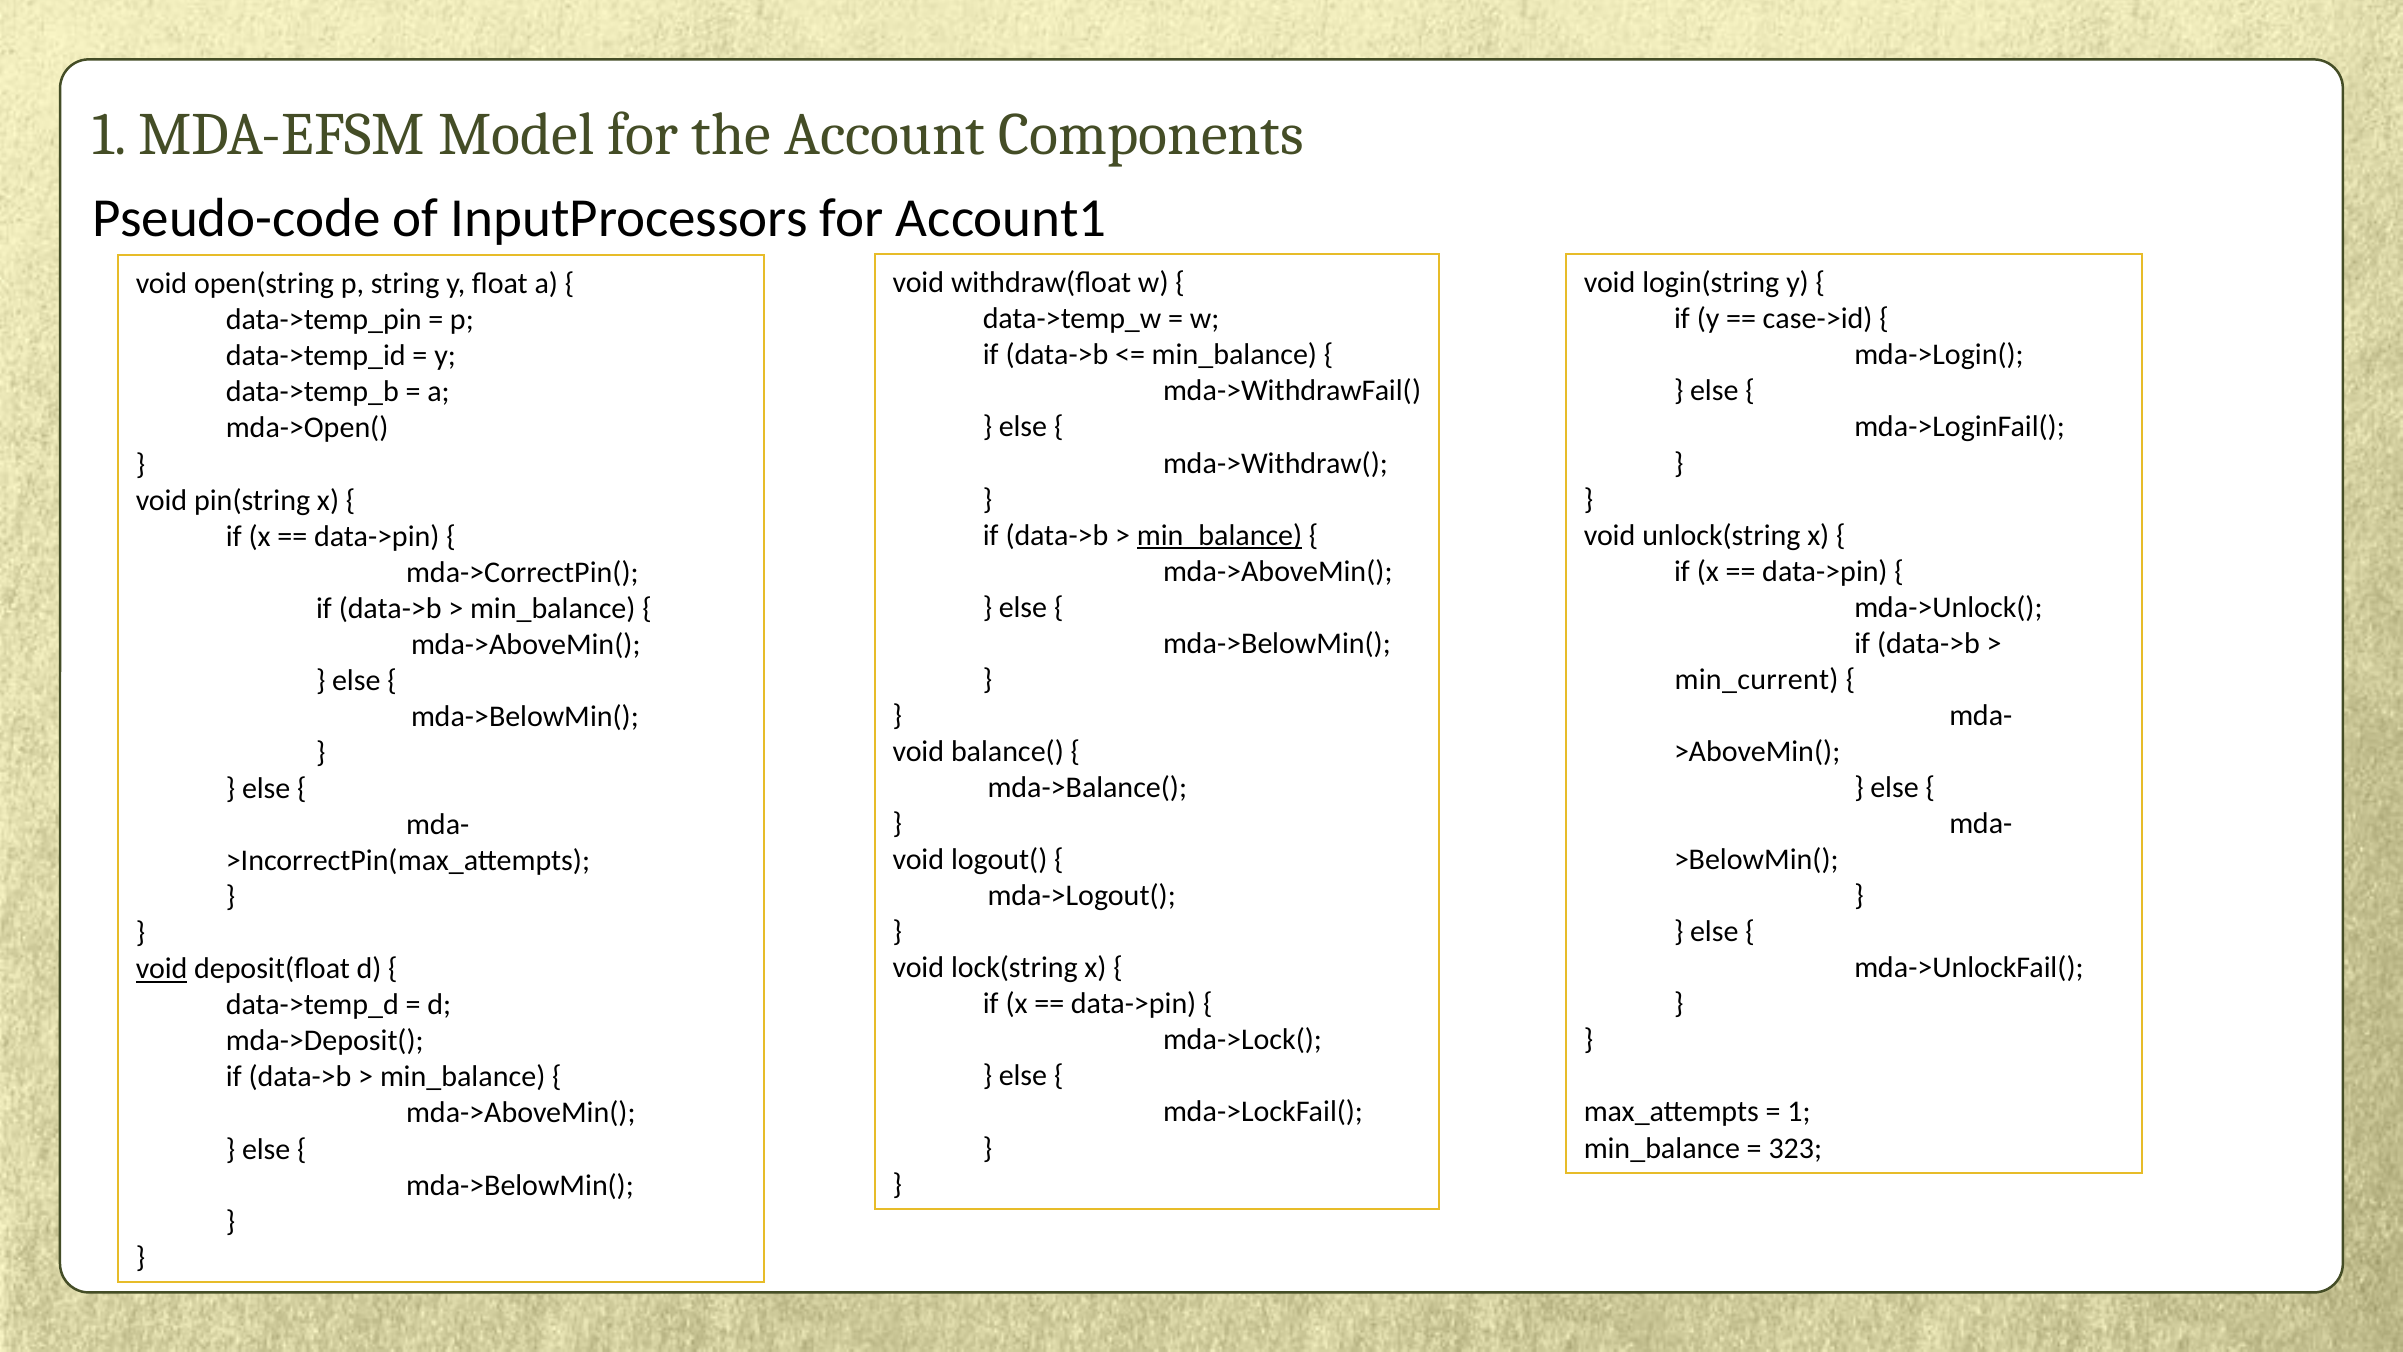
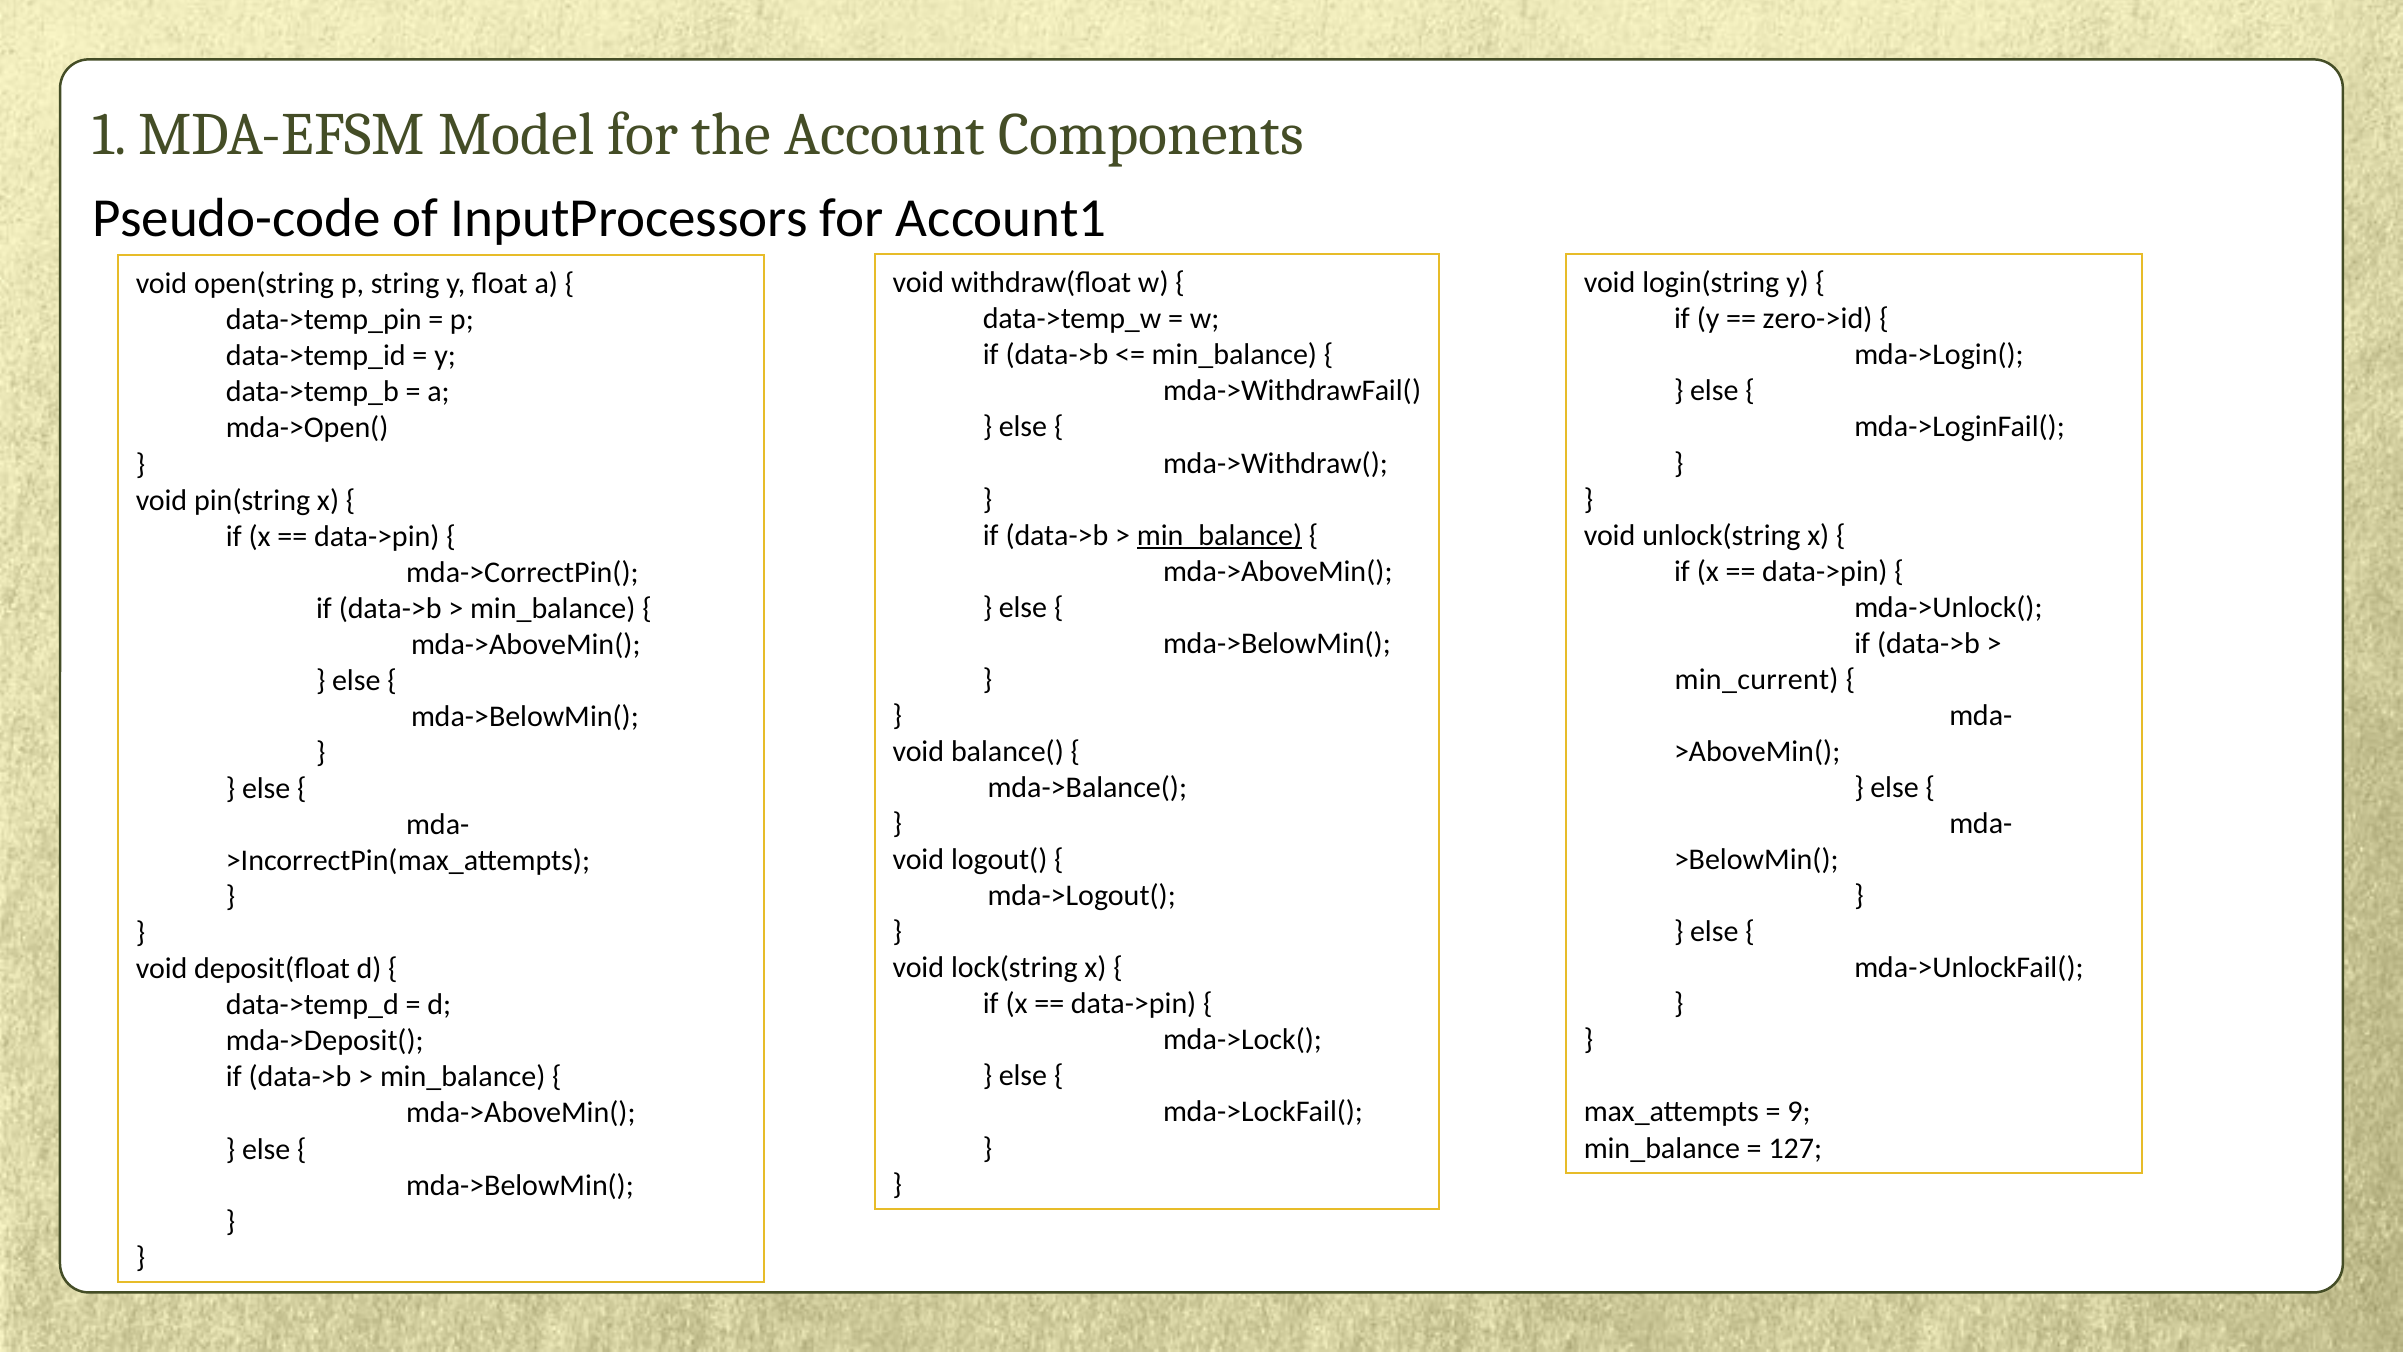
case->id: case->id -> zero->id
void at (162, 969) underline: present -> none
1 at (1799, 1112): 1 -> 9
323: 323 -> 127
